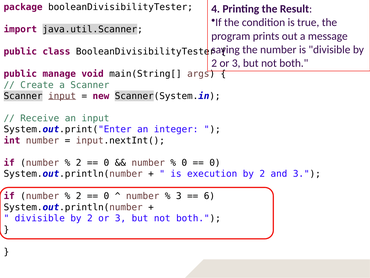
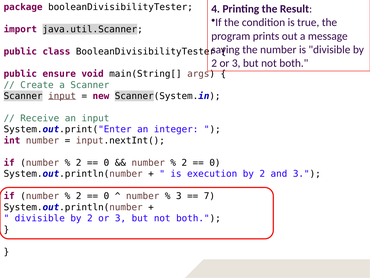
manage: manage -> ensure
0 at (184, 163): 0 -> 2
6: 6 -> 7
